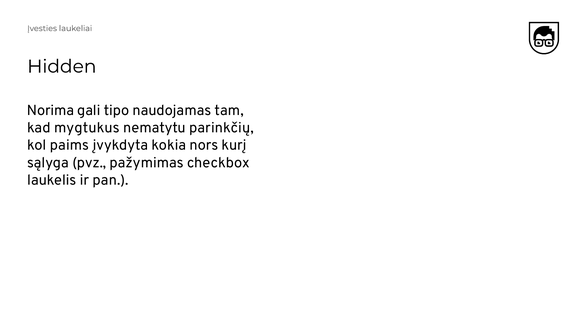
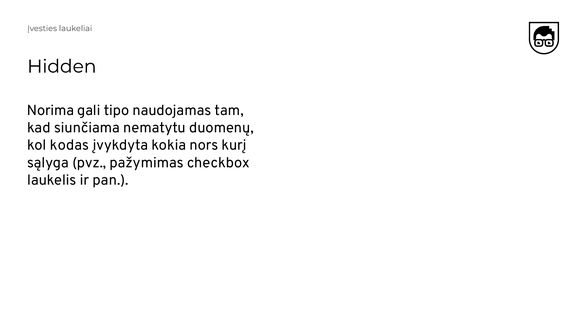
mygtukus: mygtukus -> siunčiama
parinkčių: parinkčių -> duomenų
paims: paims -> kodas
